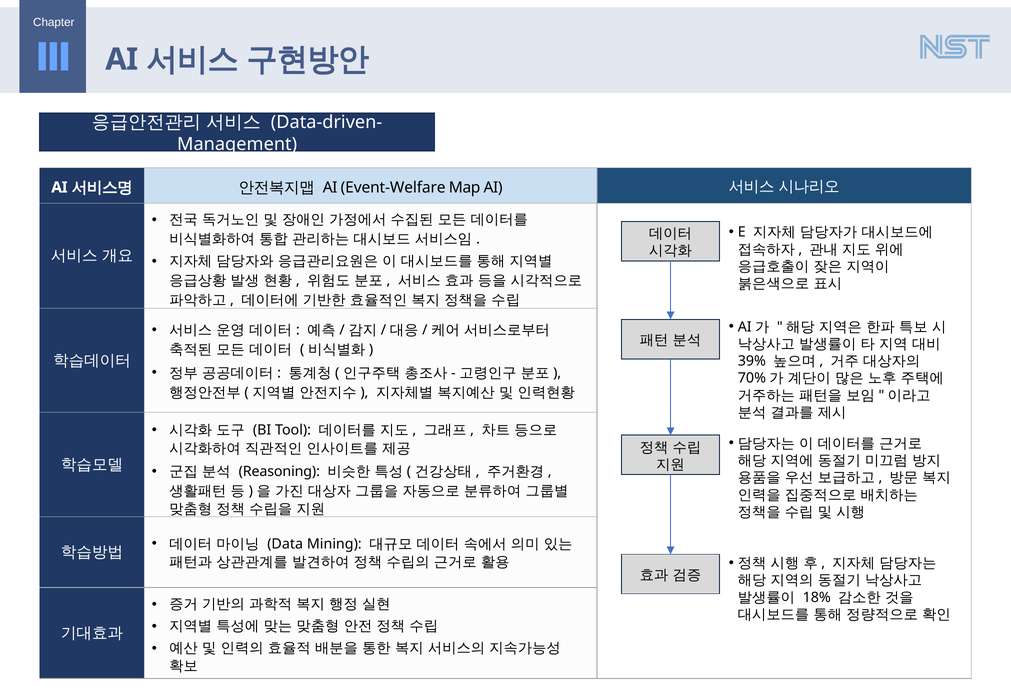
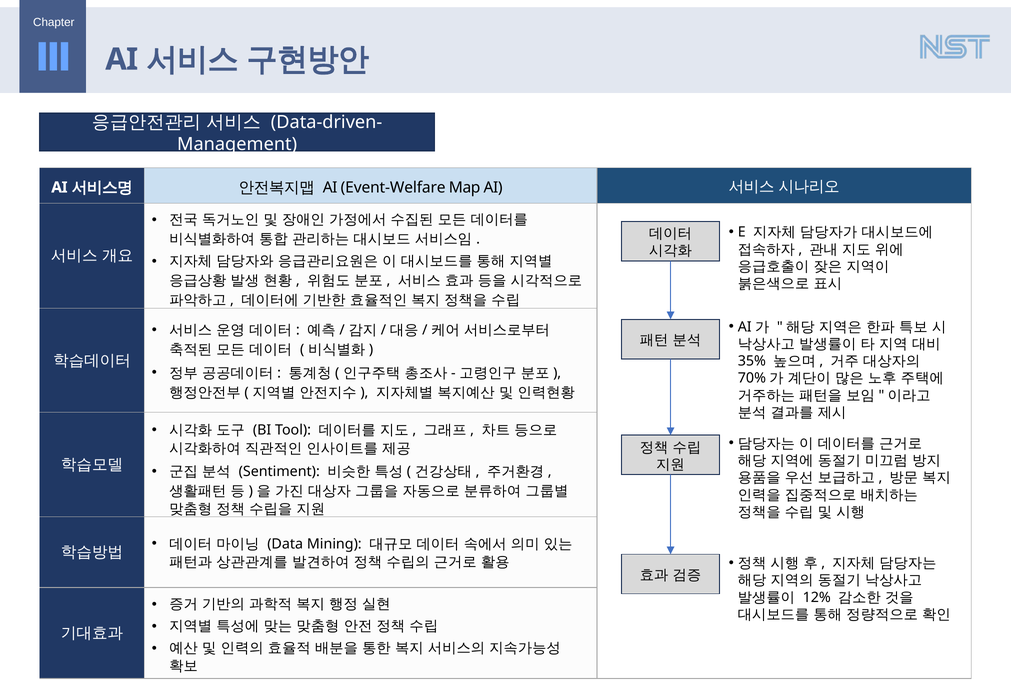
39%: 39% -> 35%
Reasoning: Reasoning -> Sentiment
18%: 18% -> 12%
